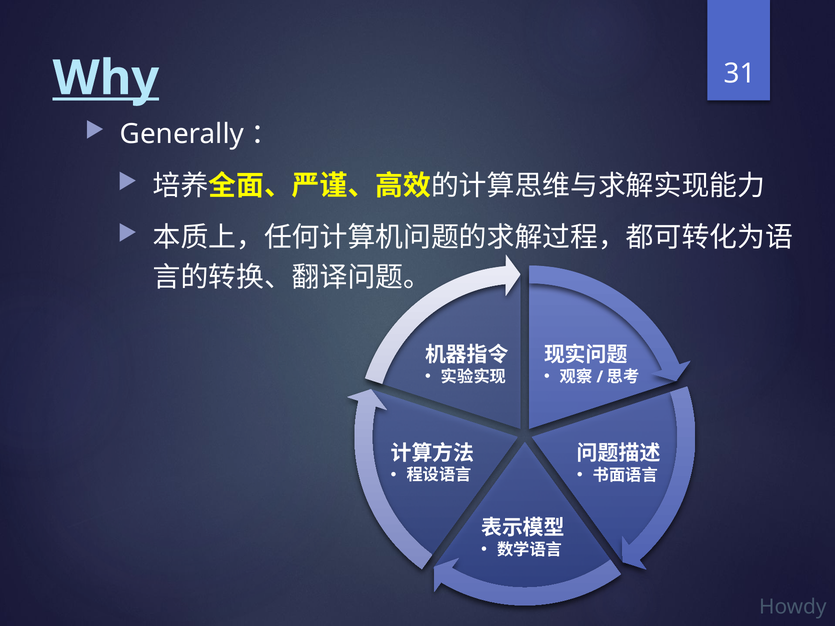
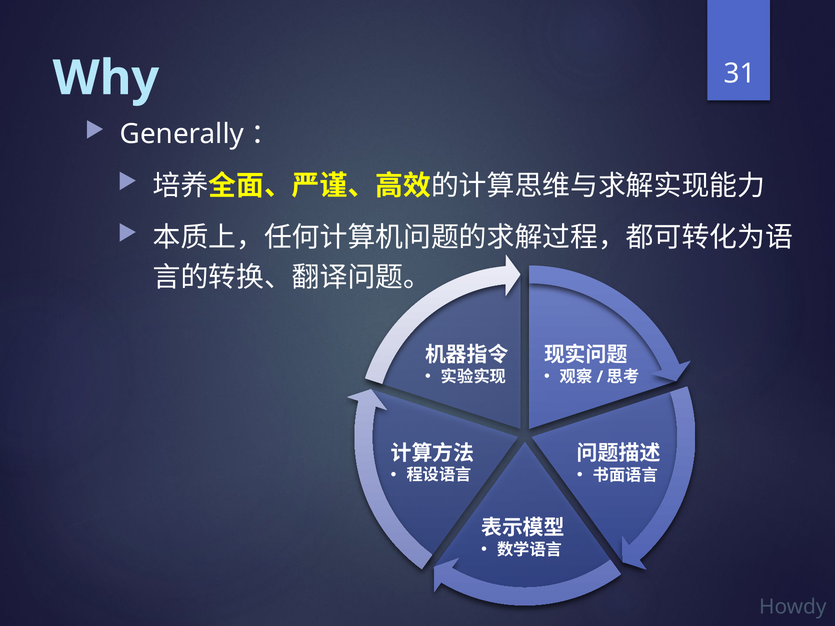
Why underline: present -> none
